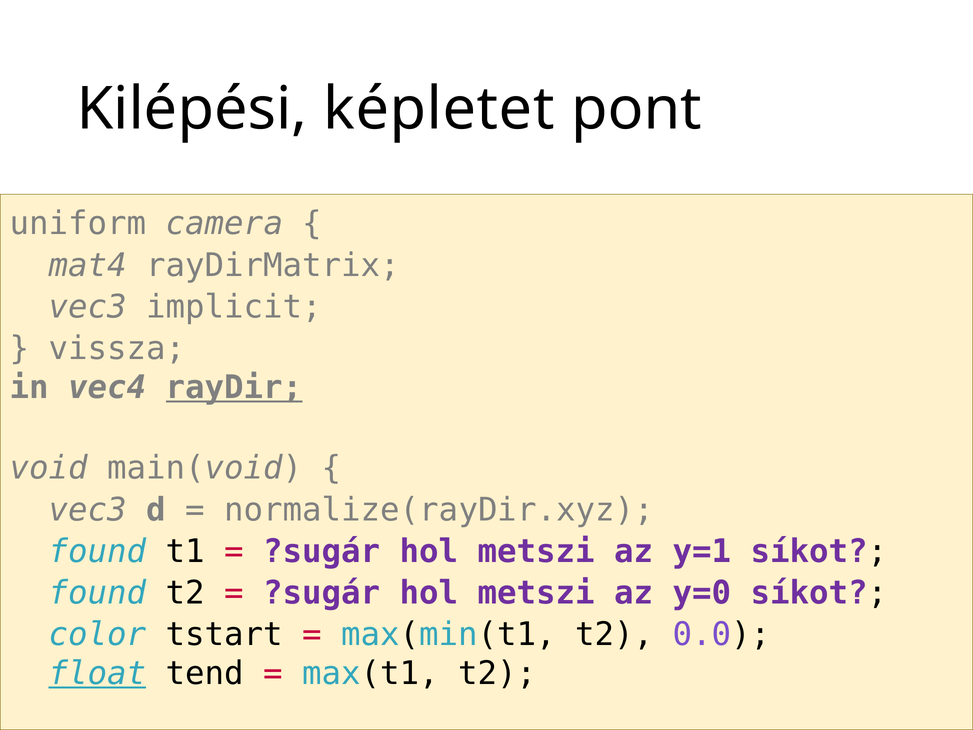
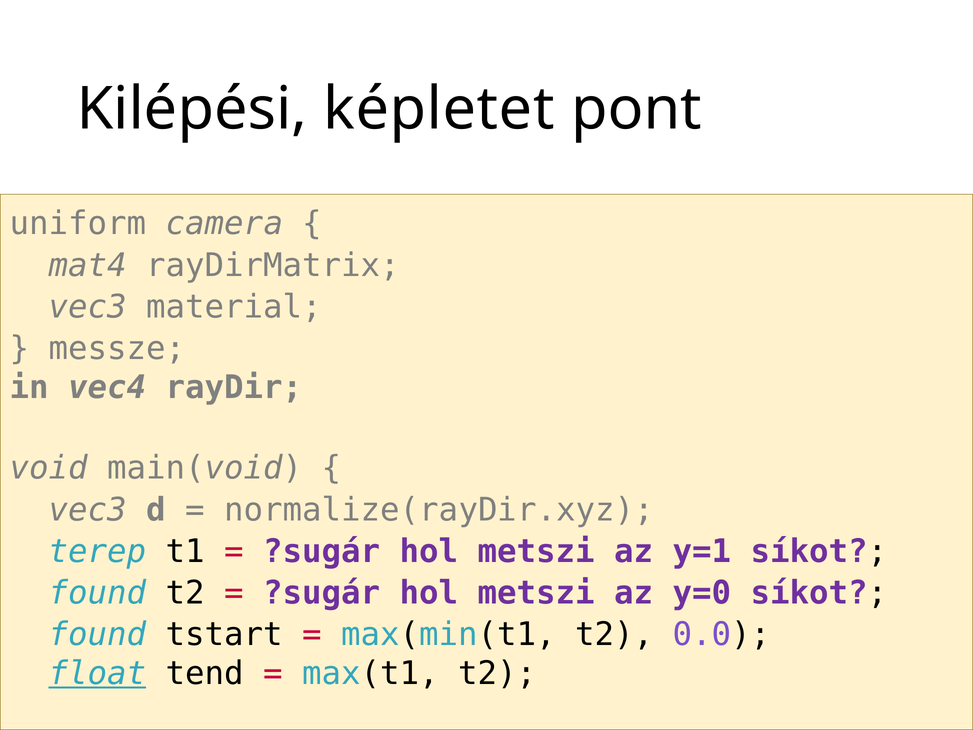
implicit: implicit -> material
vissza: vissza -> messze
rayDir underline: present -> none
found at (97, 551): found -> terep
color at (97, 635): color -> found
